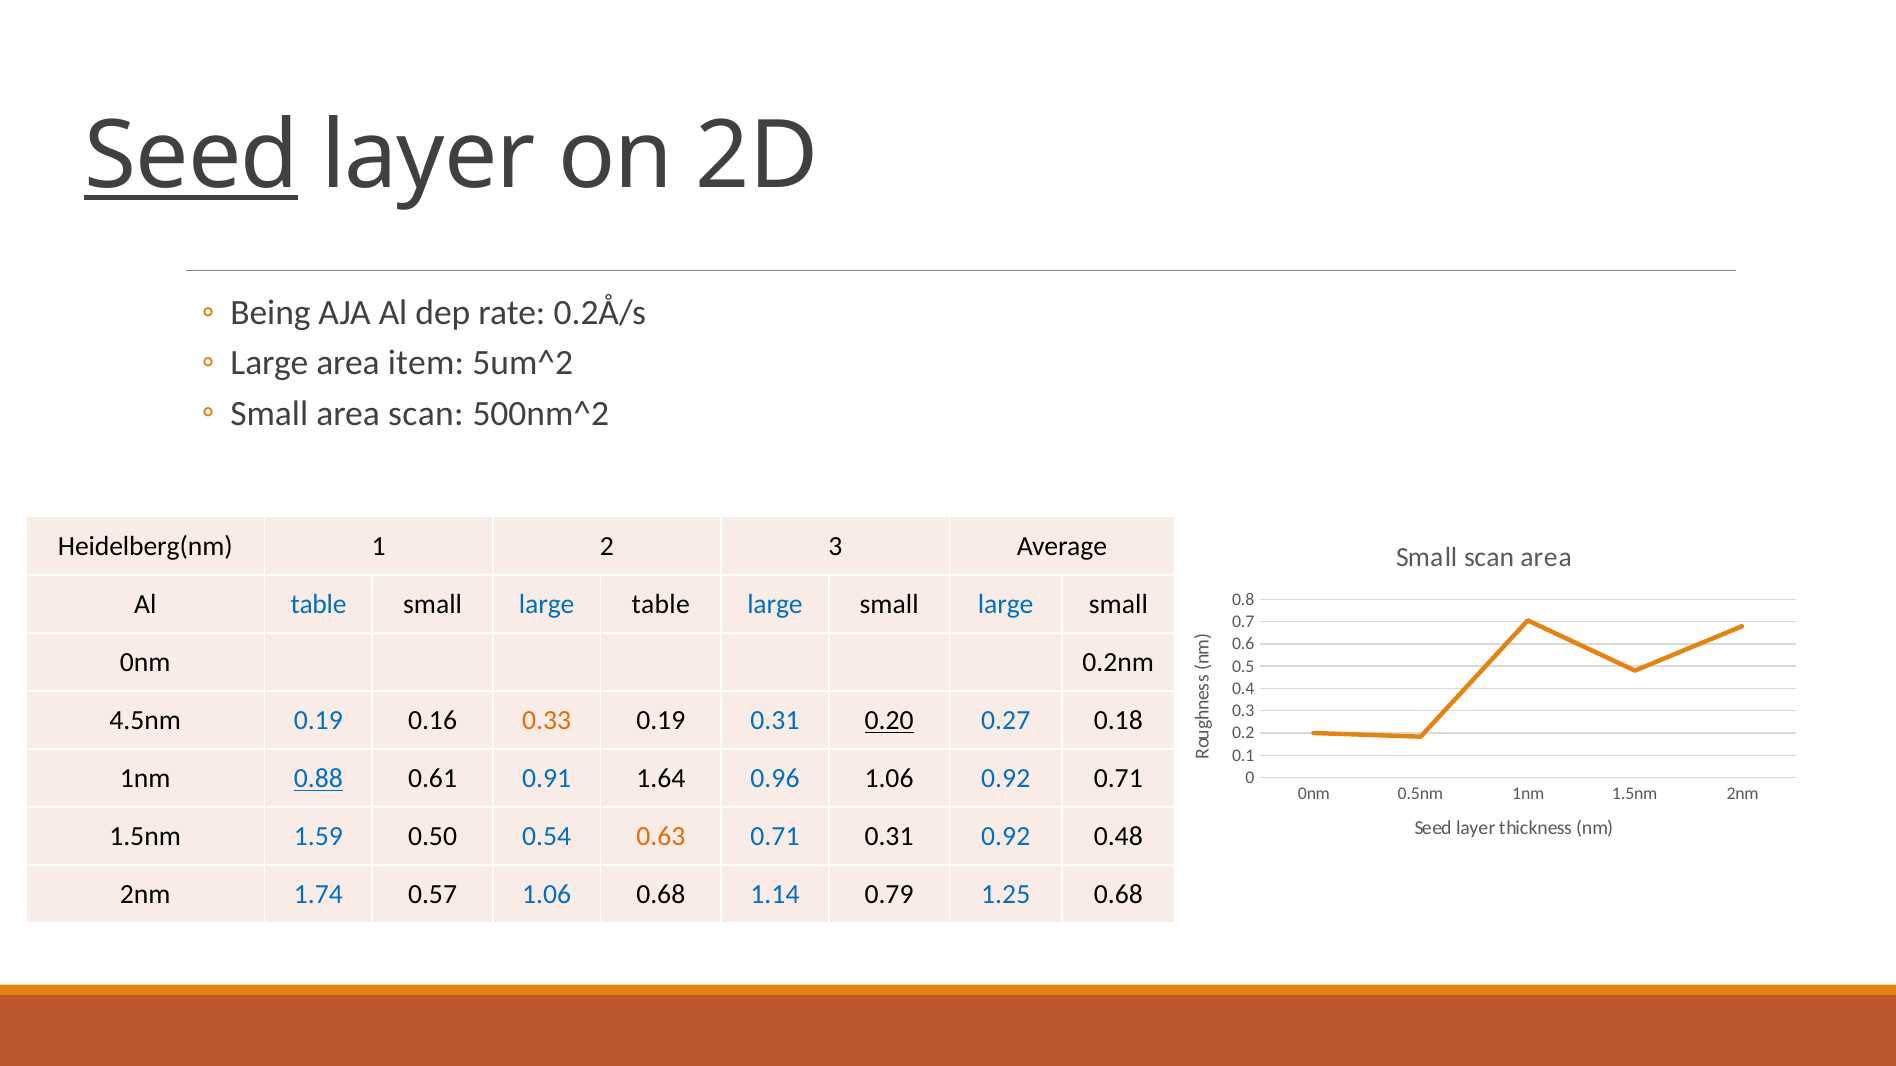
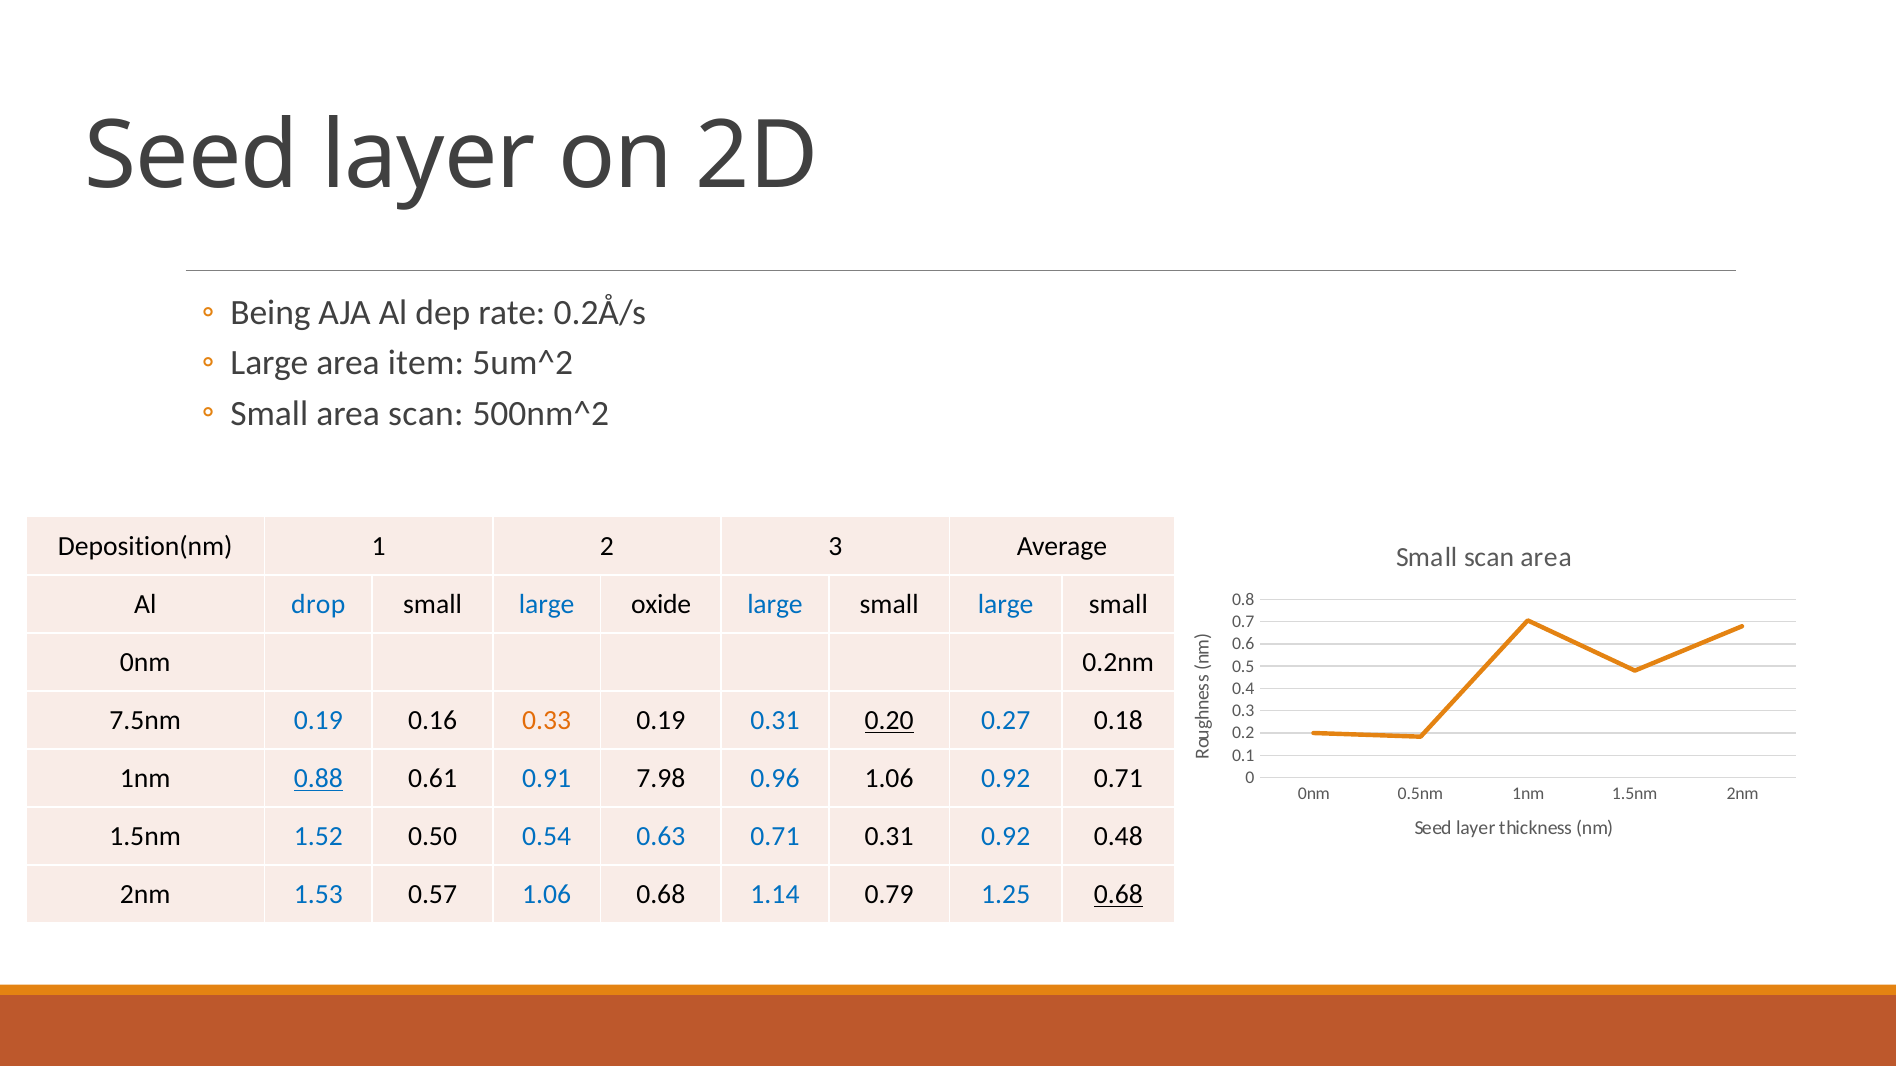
Seed at (192, 157) underline: present -> none
Heidelberg(nm: Heidelberg(nm -> Deposition(nm
Al table: table -> drop
large table: table -> oxide
4.5nm: 4.5nm -> 7.5nm
1.64: 1.64 -> 7.98
1.59: 1.59 -> 1.52
0.63 colour: orange -> blue
1.74: 1.74 -> 1.53
0.68 at (1118, 895) underline: none -> present
